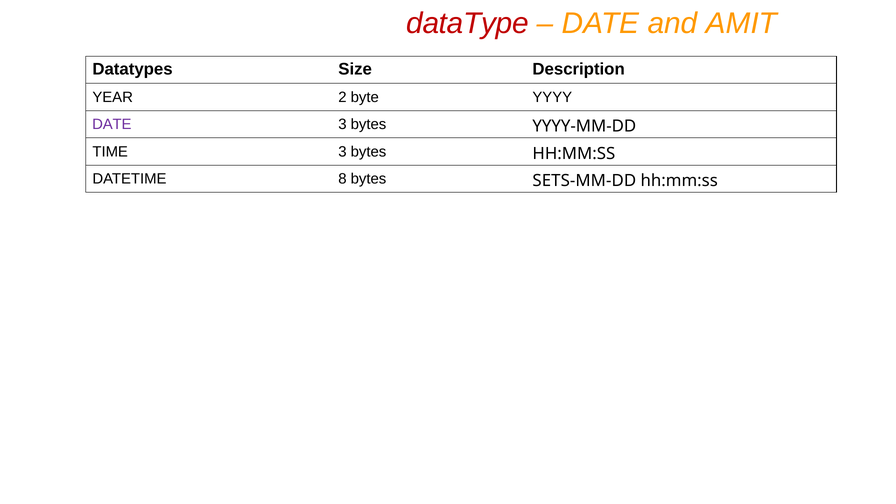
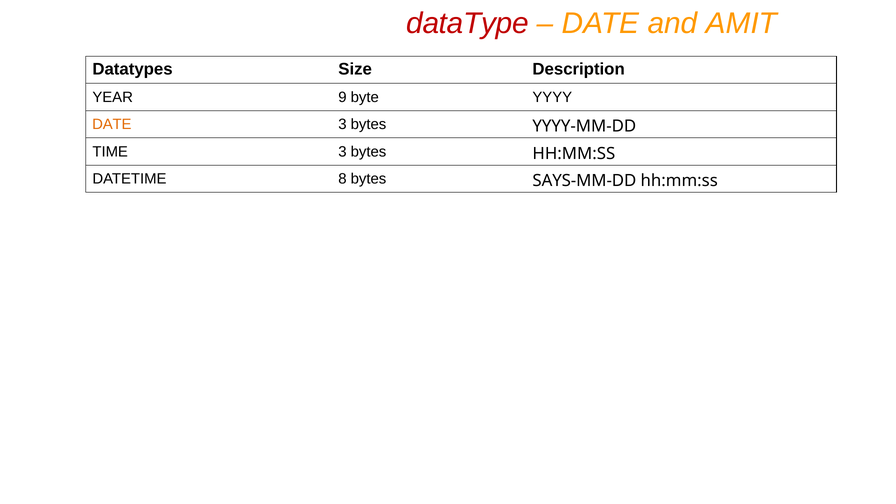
2: 2 -> 9
DATE at (112, 125) colour: purple -> orange
SETS-MM-DD: SETS-MM-DD -> SAYS-MM-DD
